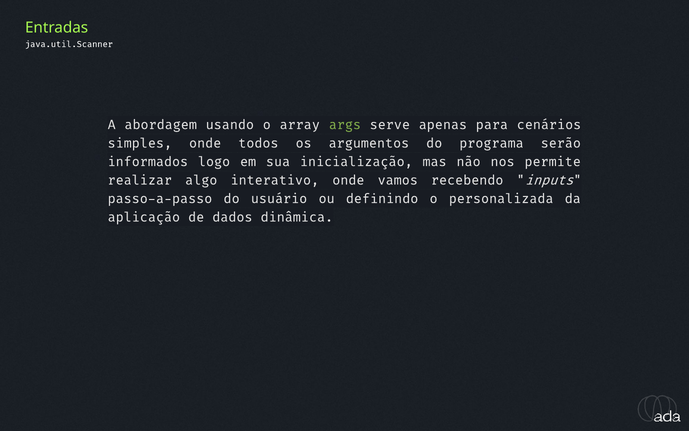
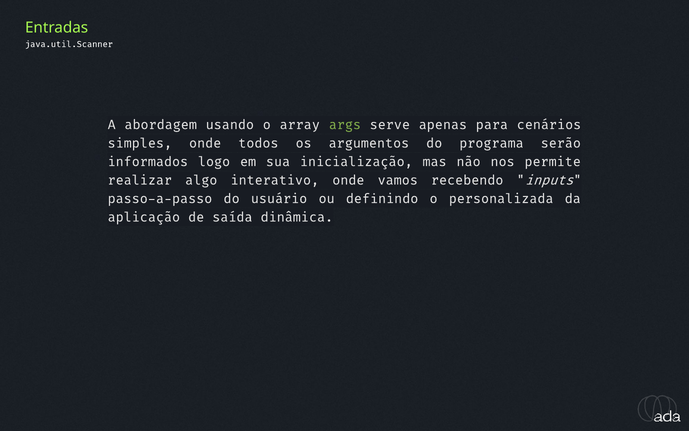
dados: dados -> saída
